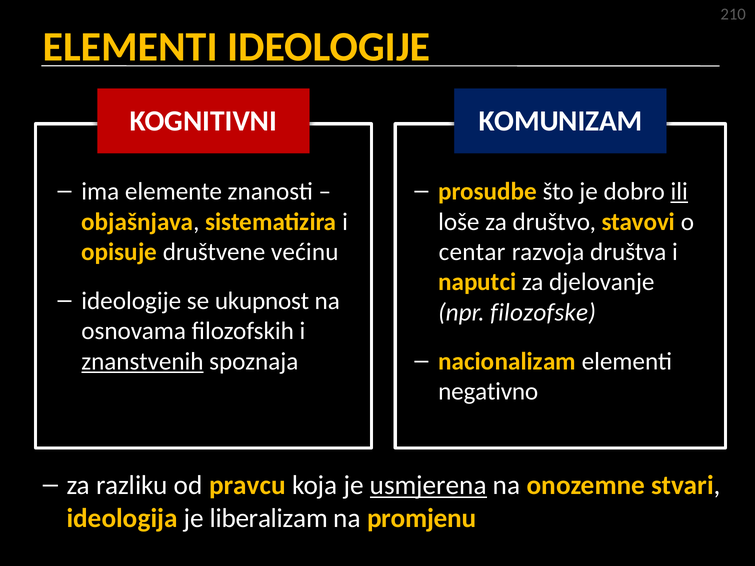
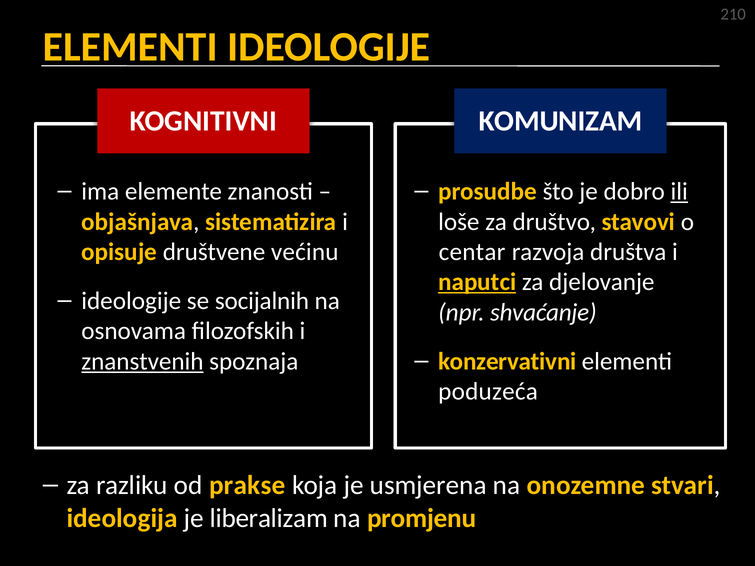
naputci underline: none -> present
ukupnost: ukupnost -> socijalnih
filozofske: filozofske -> shvaćanje
nacionalizam: nacionalizam -> konzervativni
negativno: negativno -> poduzeća
pravcu: pravcu -> prakse
usmjerena underline: present -> none
